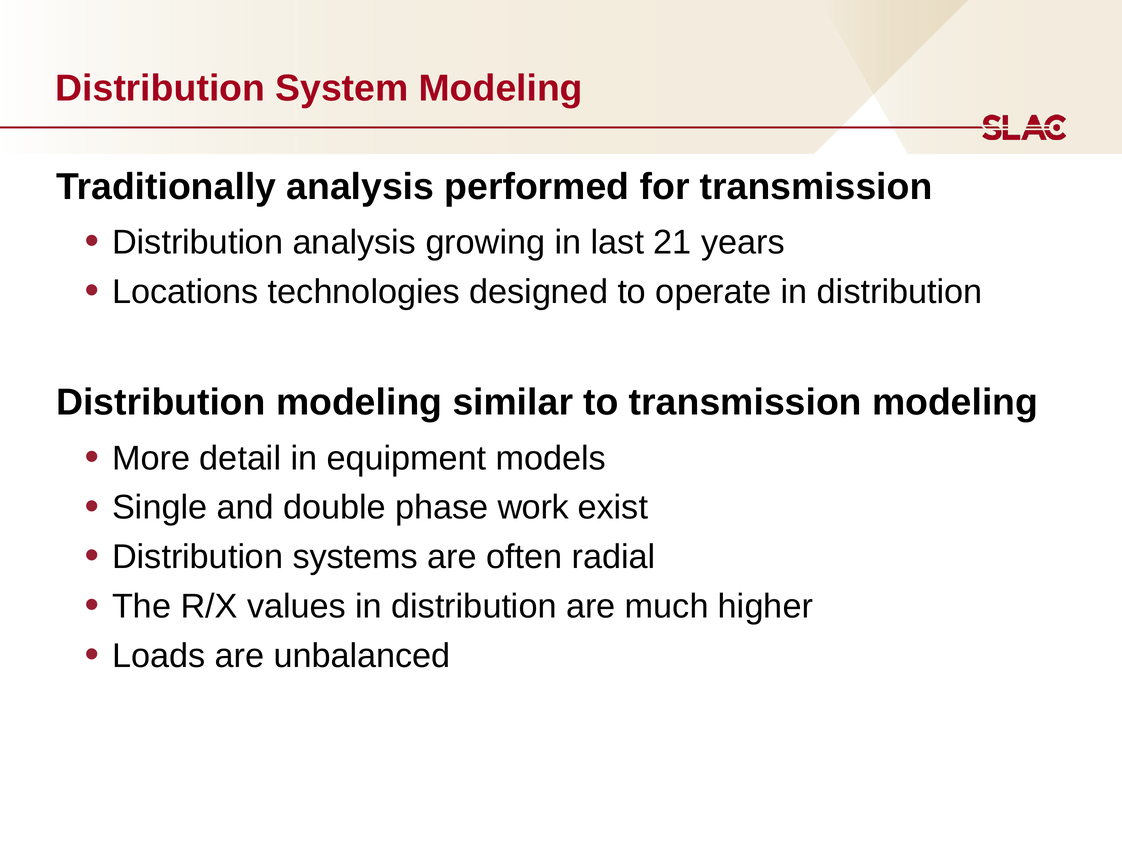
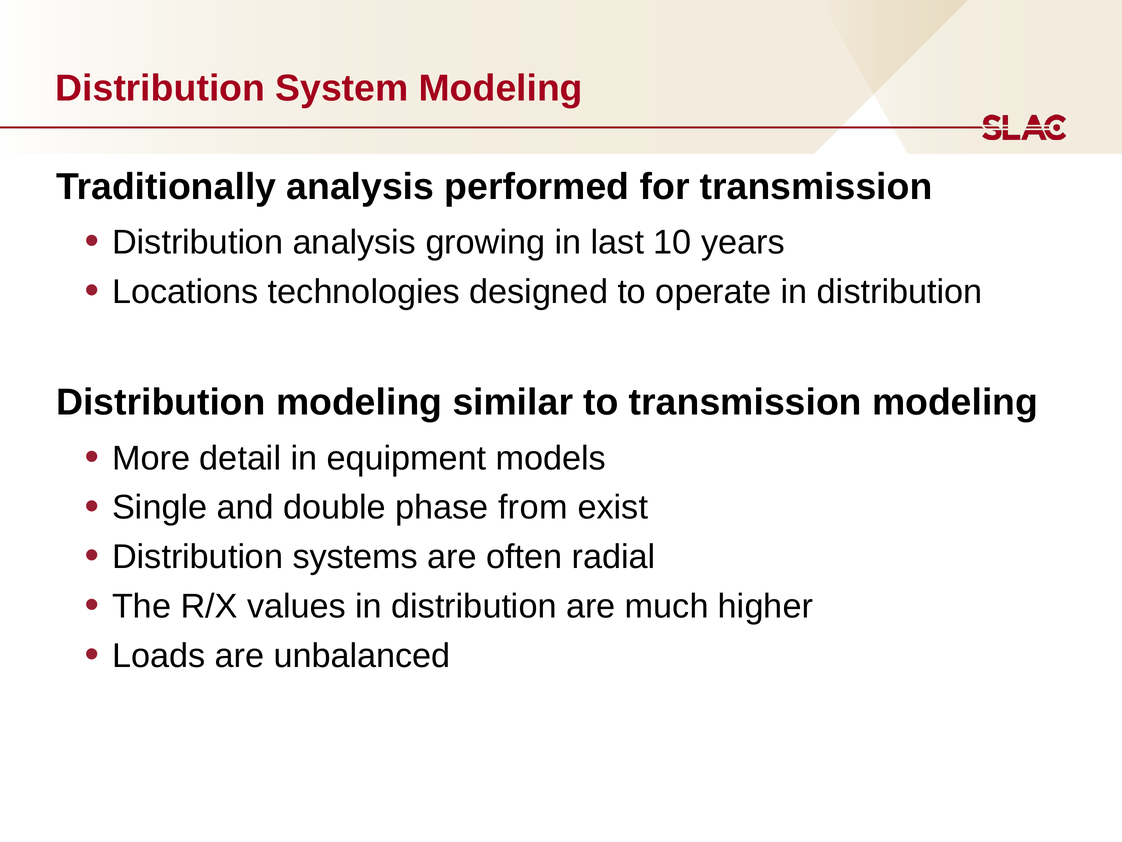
21: 21 -> 10
work: work -> from
